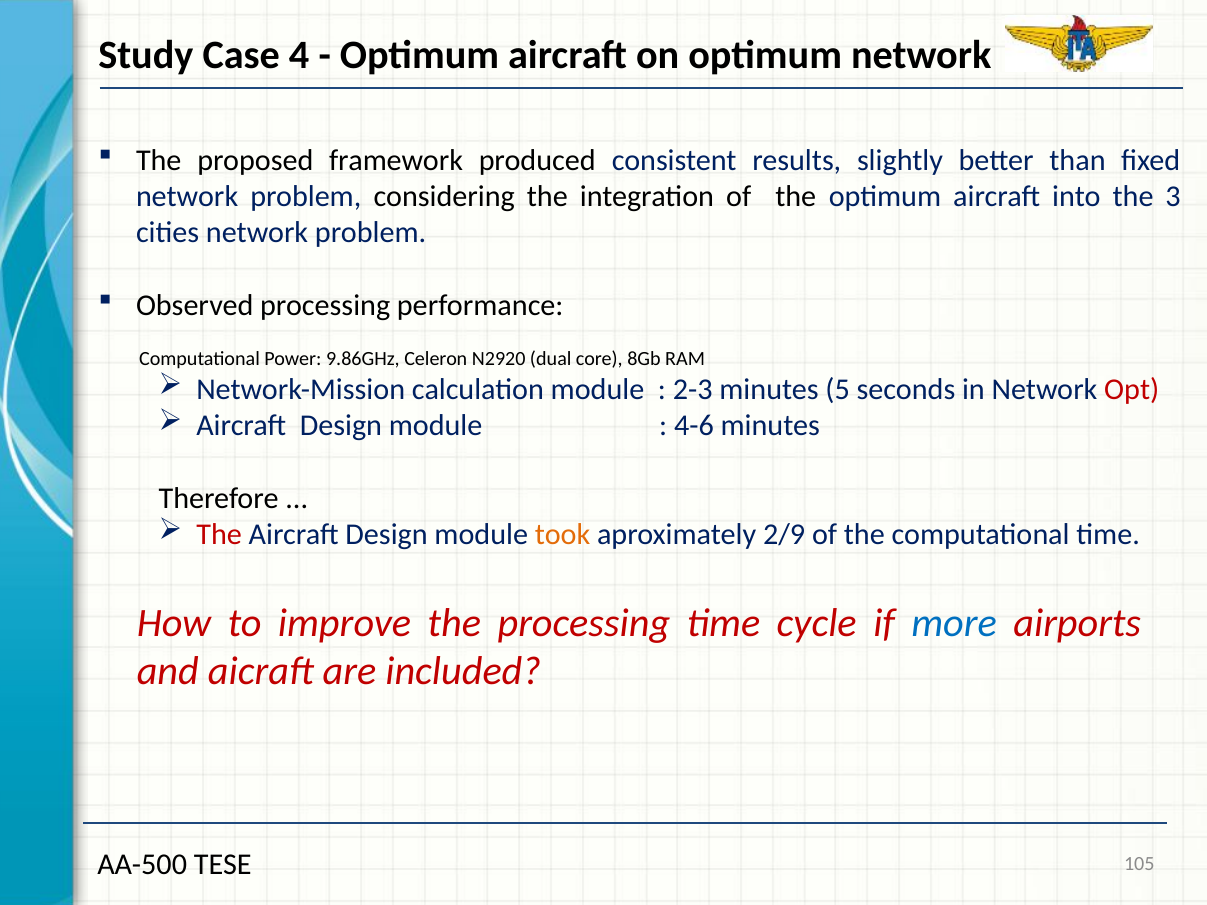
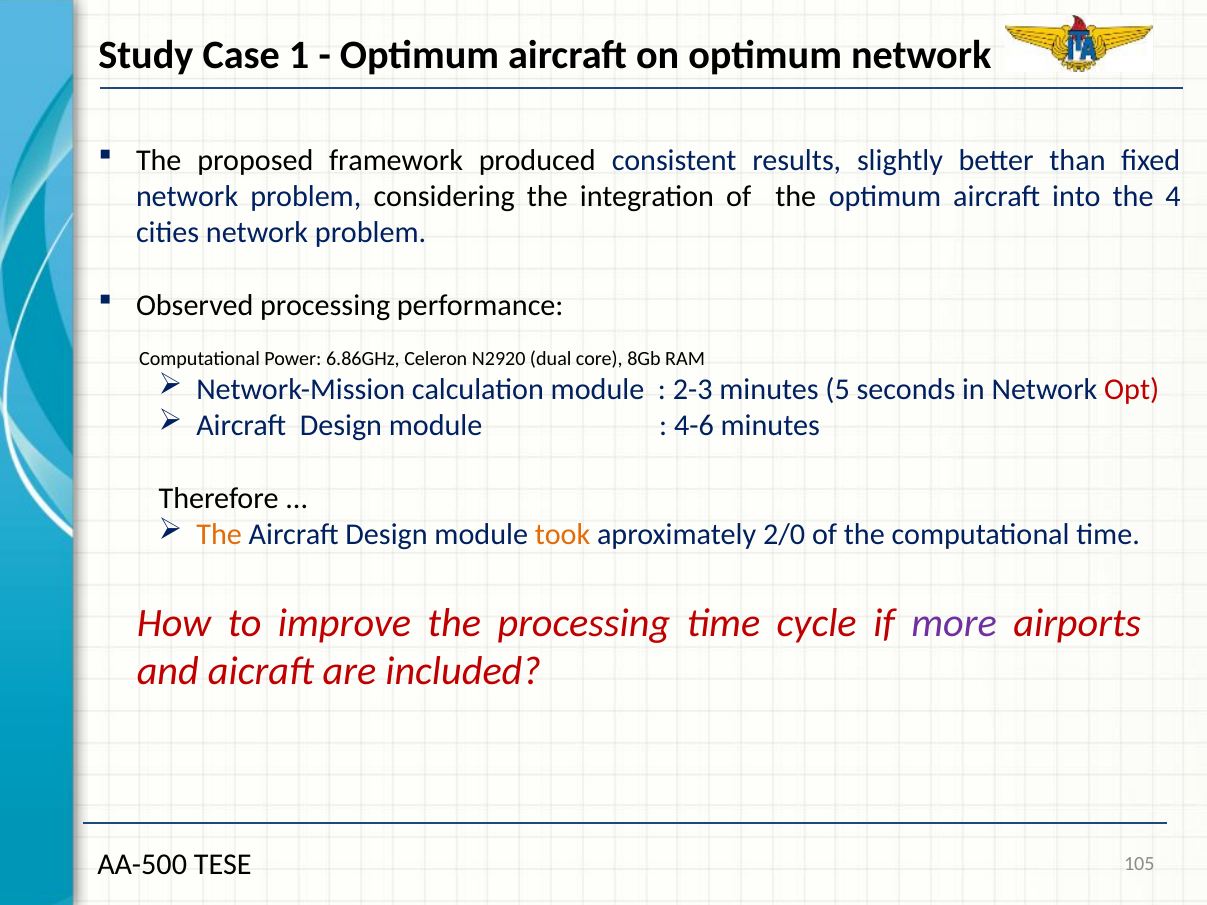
4: 4 -> 1
3: 3 -> 4
9.86GHz: 9.86GHz -> 6.86GHz
The at (219, 535) colour: red -> orange
2/9: 2/9 -> 2/0
more colour: blue -> purple
